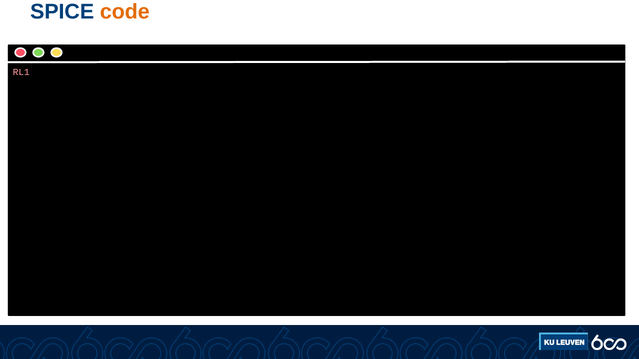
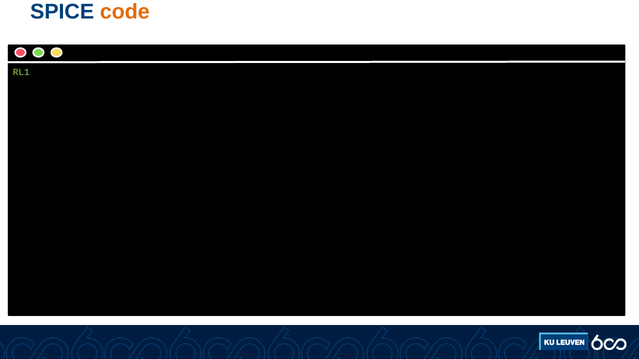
RL1 colour: pink -> light green
